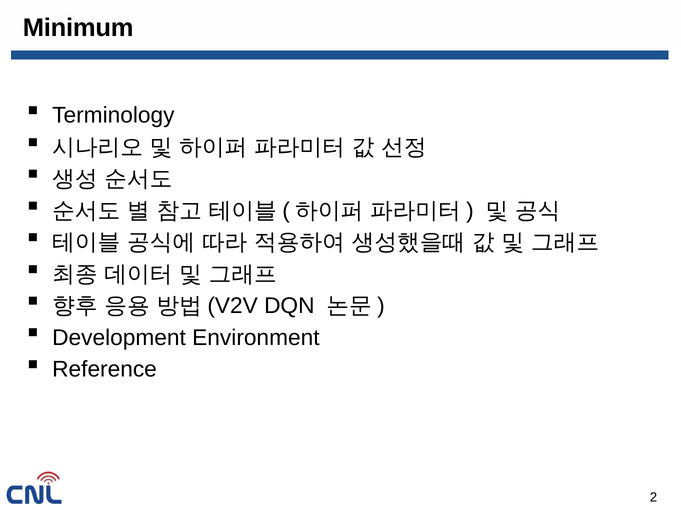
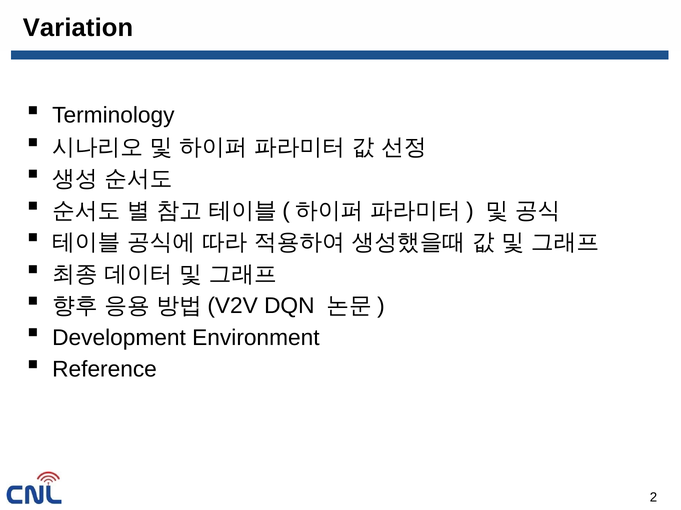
Minimum: Minimum -> Variation
